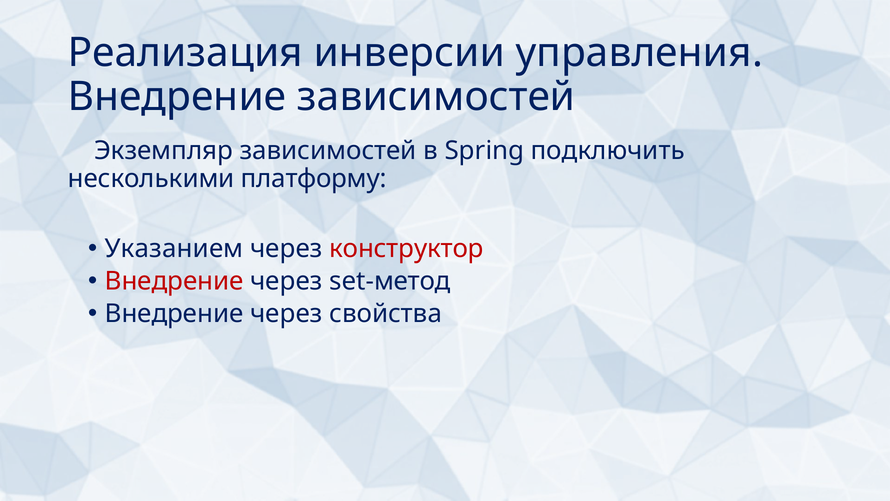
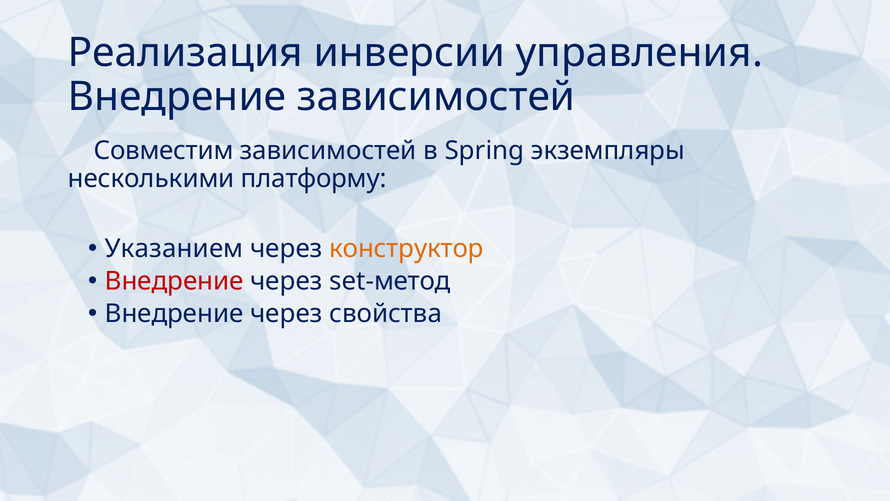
Экземпляр: Экземпляр -> Совместим
подключить: подключить -> экземпляры
конструктор colour: red -> orange
